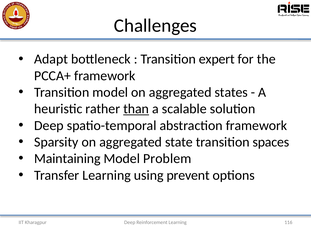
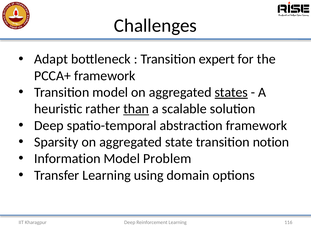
states underline: none -> present
spaces: spaces -> notion
Maintaining: Maintaining -> Information
prevent: prevent -> domain
